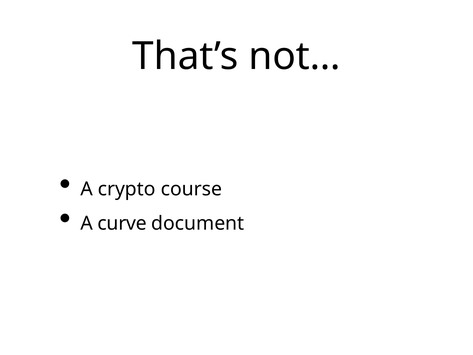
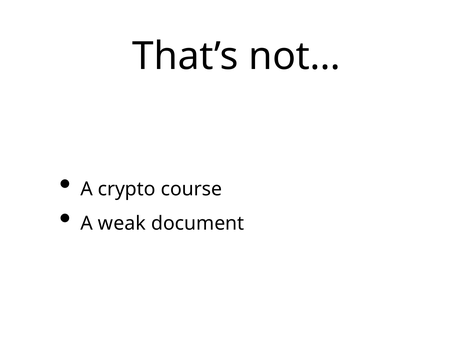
curve: curve -> weak
